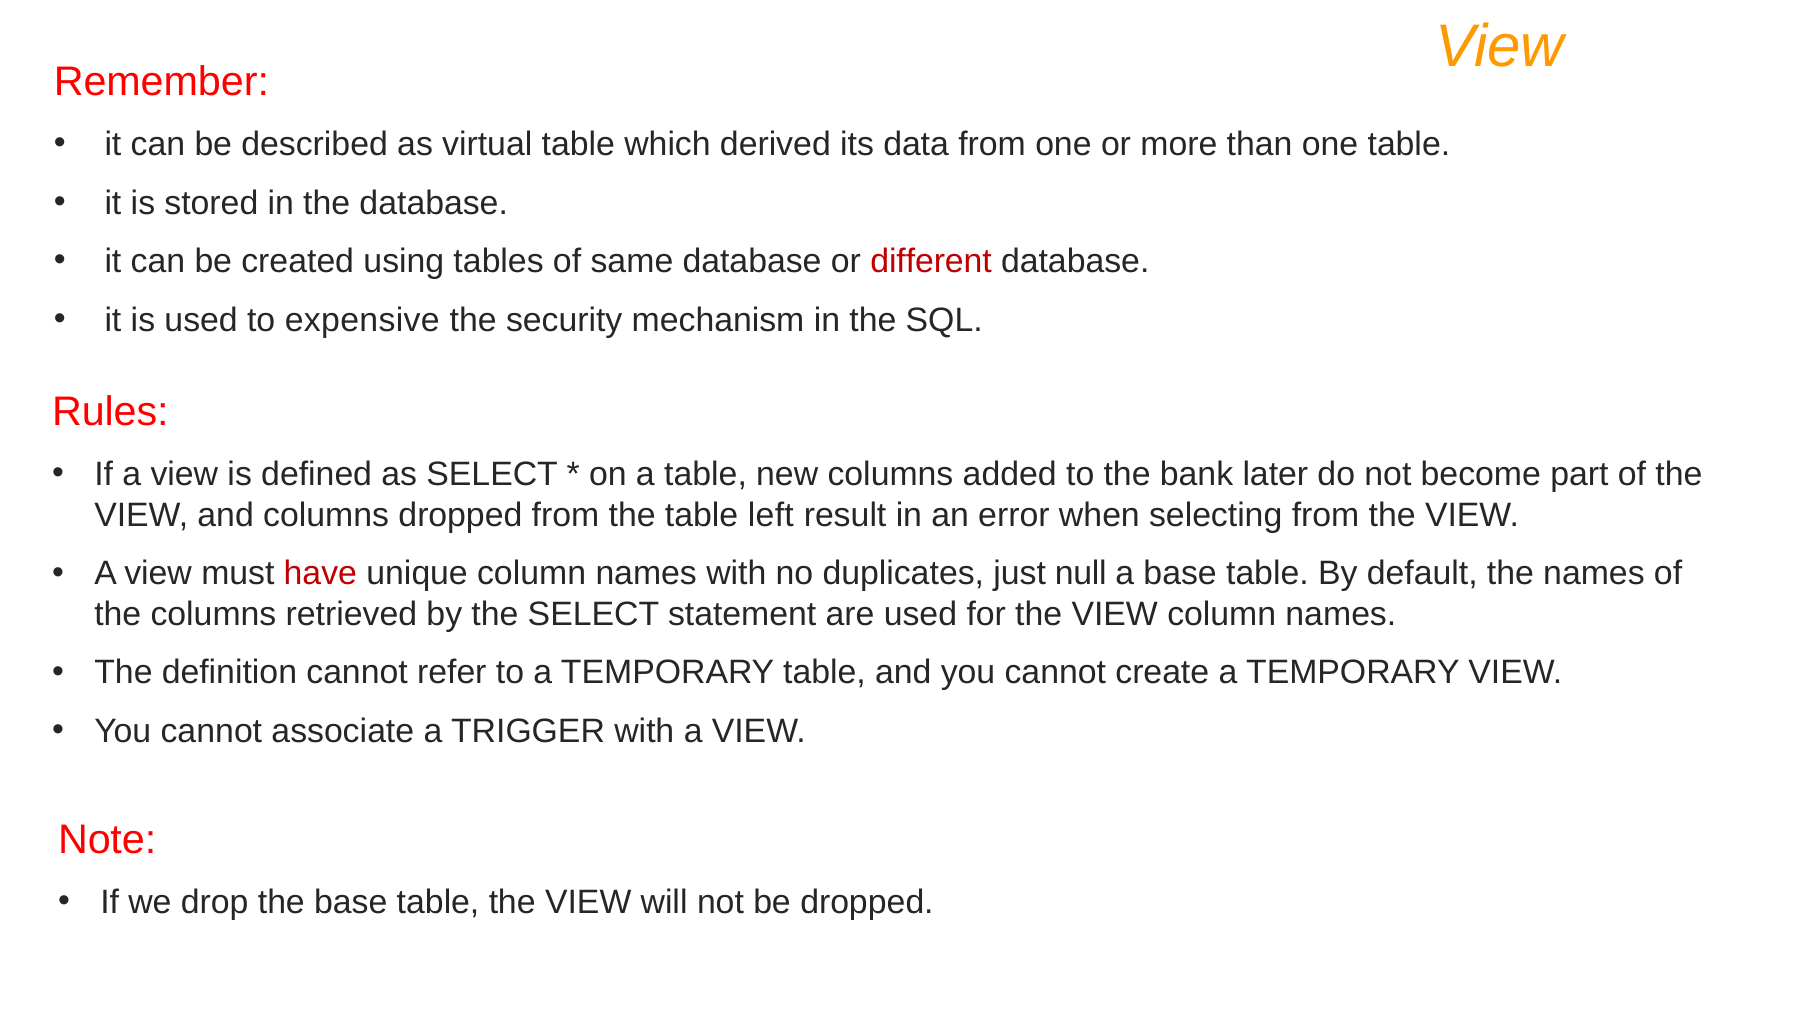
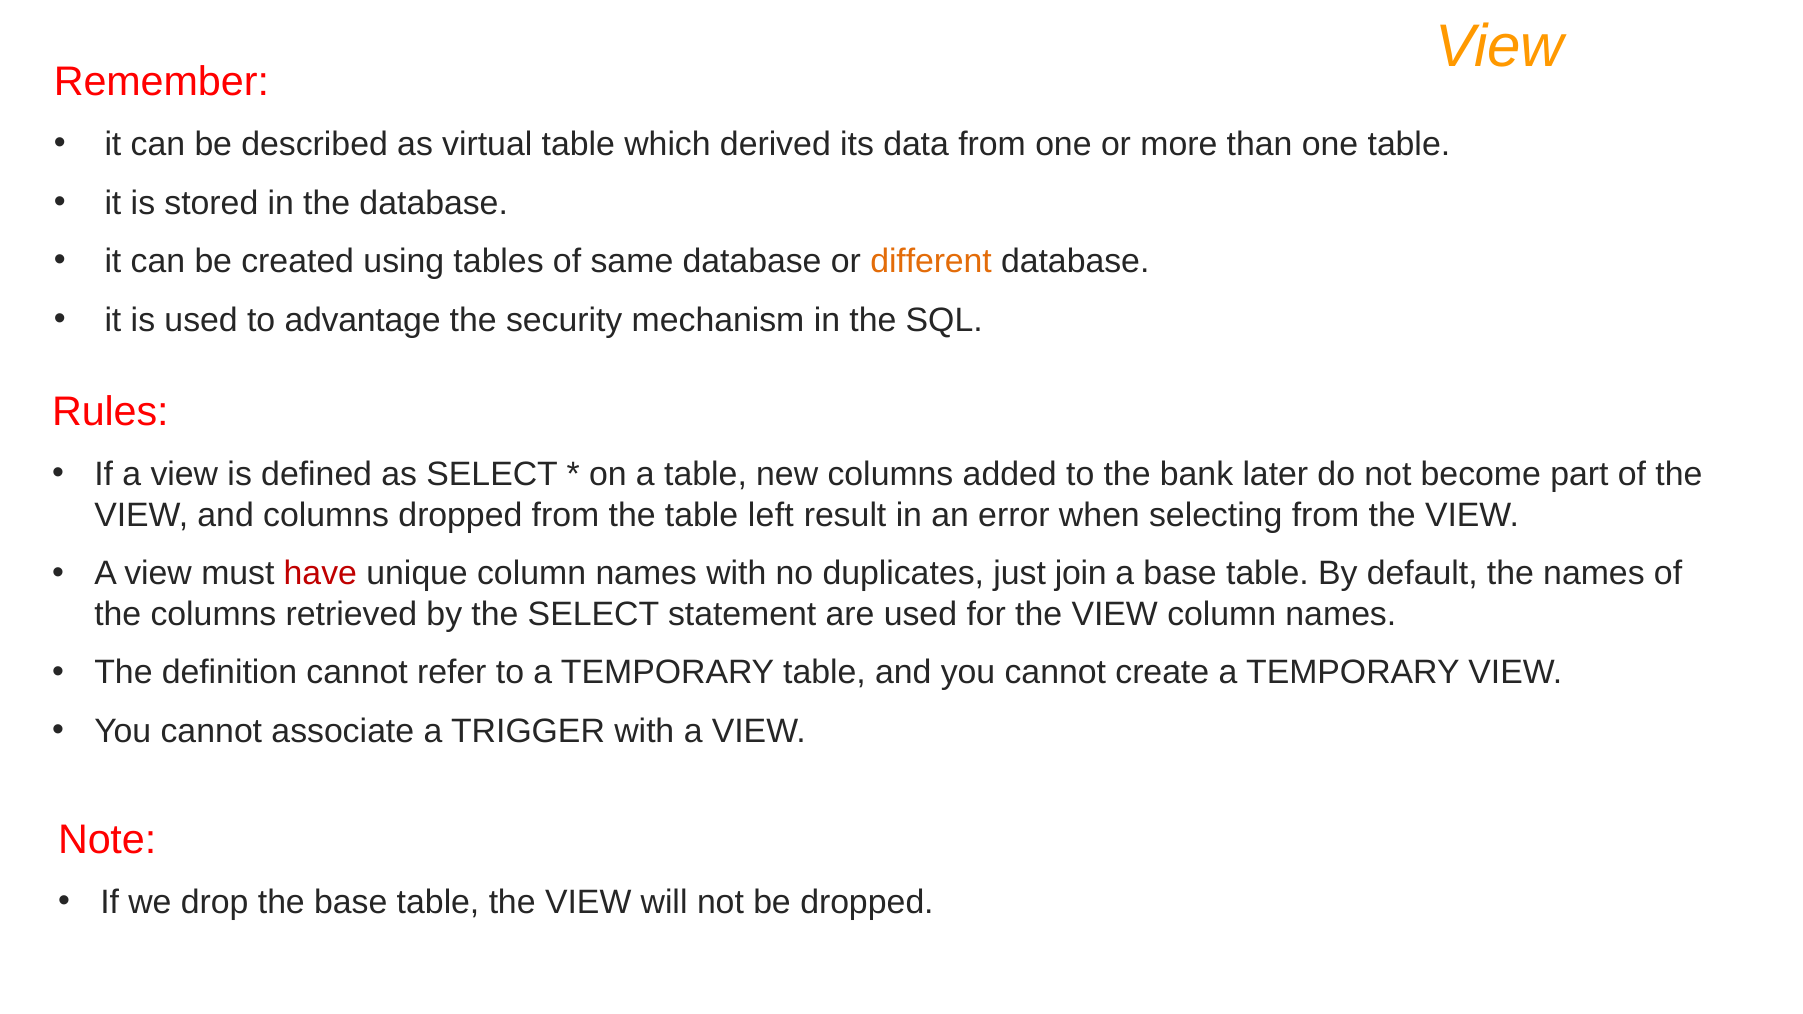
different colour: red -> orange
expensive: expensive -> advantage
null: null -> join
